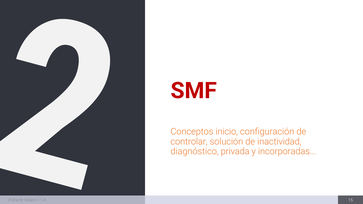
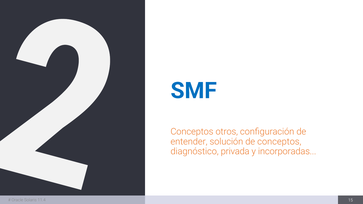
SMF colour: red -> blue
inicio: inicio -> otros
controlar: controlar -> entender
de inactividad: inactividad -> conceptos
